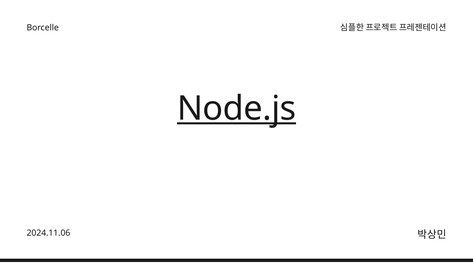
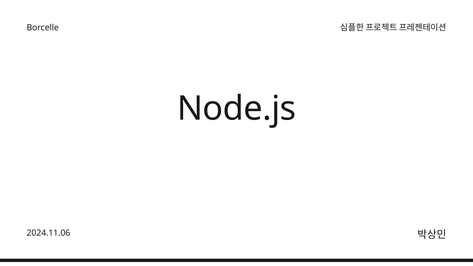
Node.js underline: present -> none
